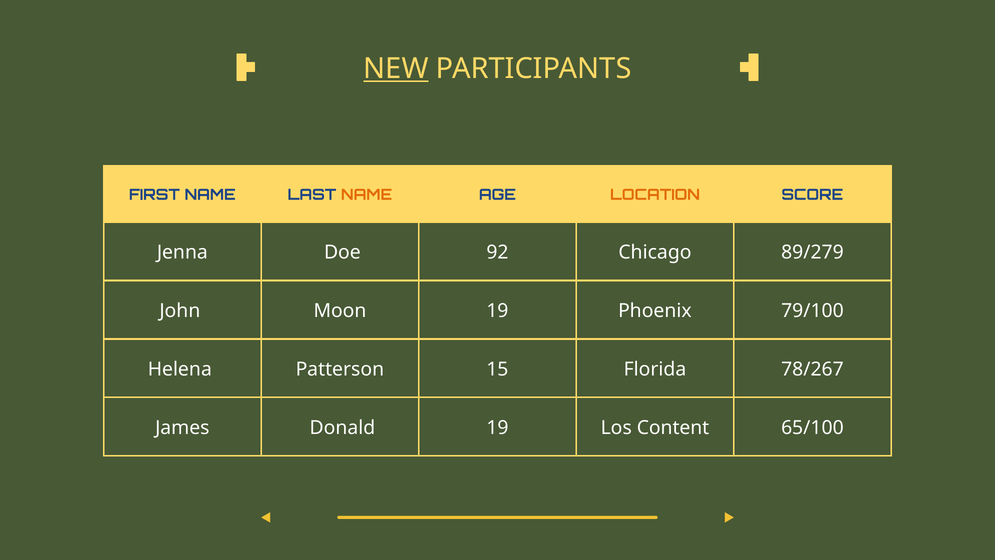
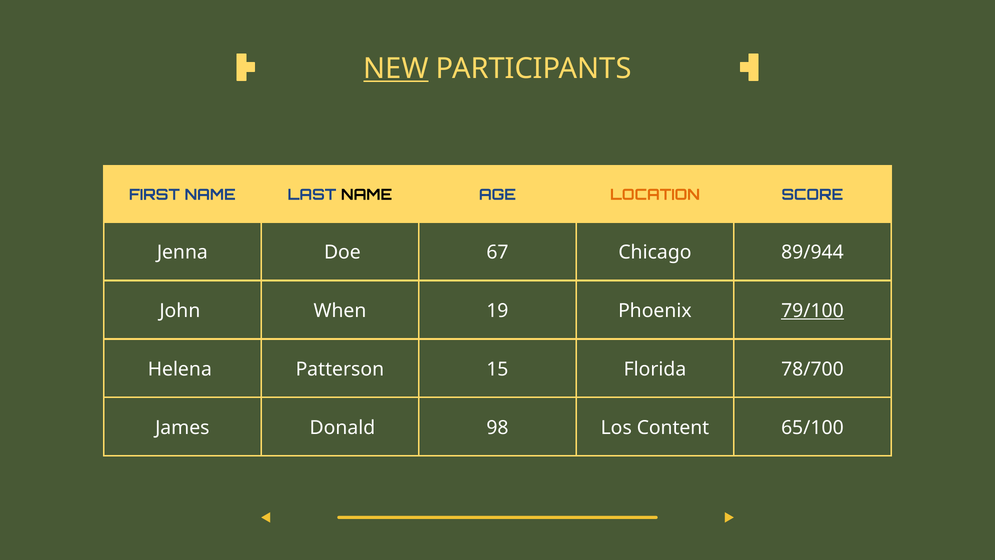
NAME at (367, 195) colour: orange -> black
92: 92 -> 67
89/279: 89/279 -> 89/944
Moon: Moon -> When
79/100 underline: none -> present
78/267: 78/267 -> 78/700
Donald 19: 19 -> 98
